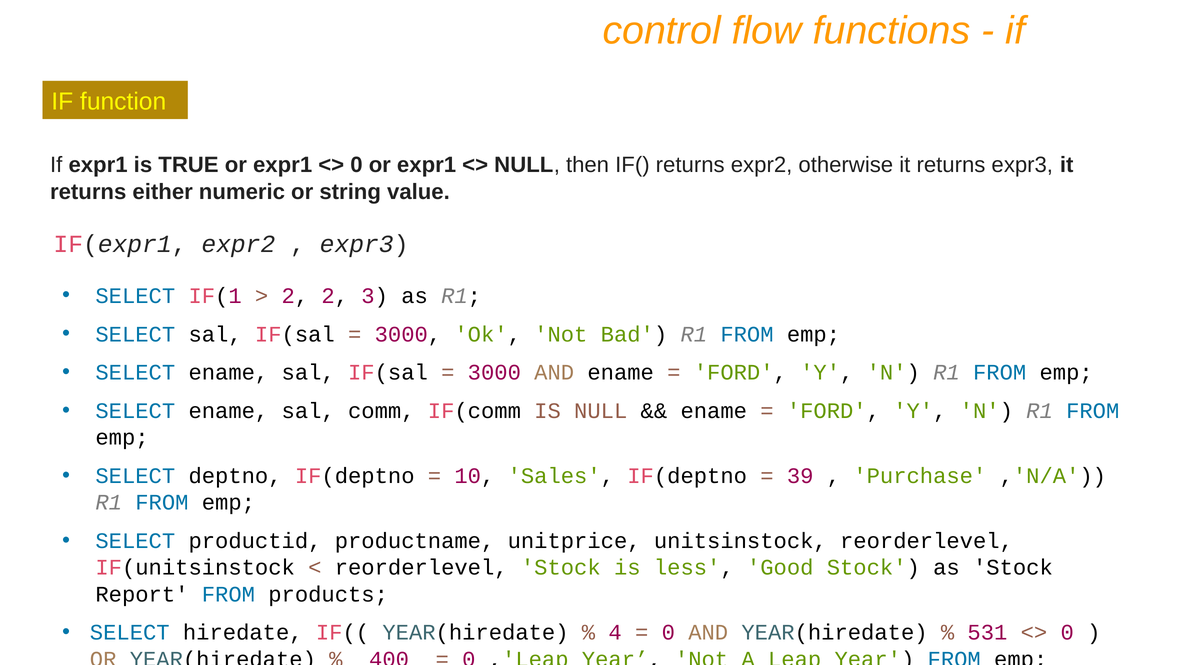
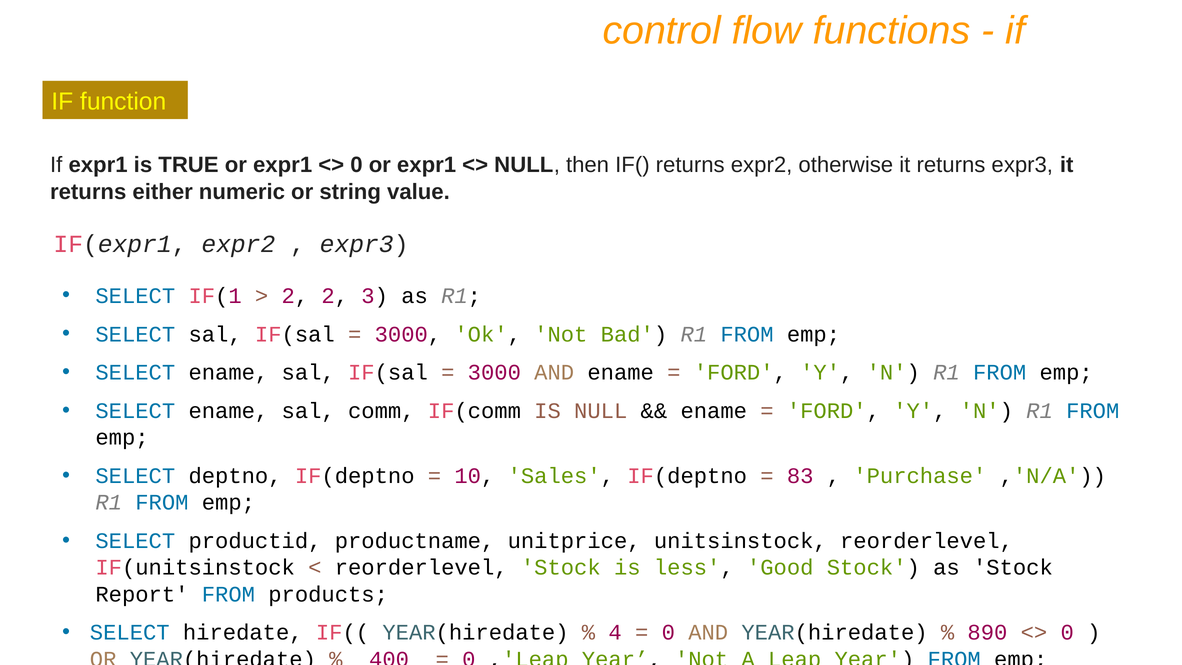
39: 39 -> 83
531: 531 -> 890
